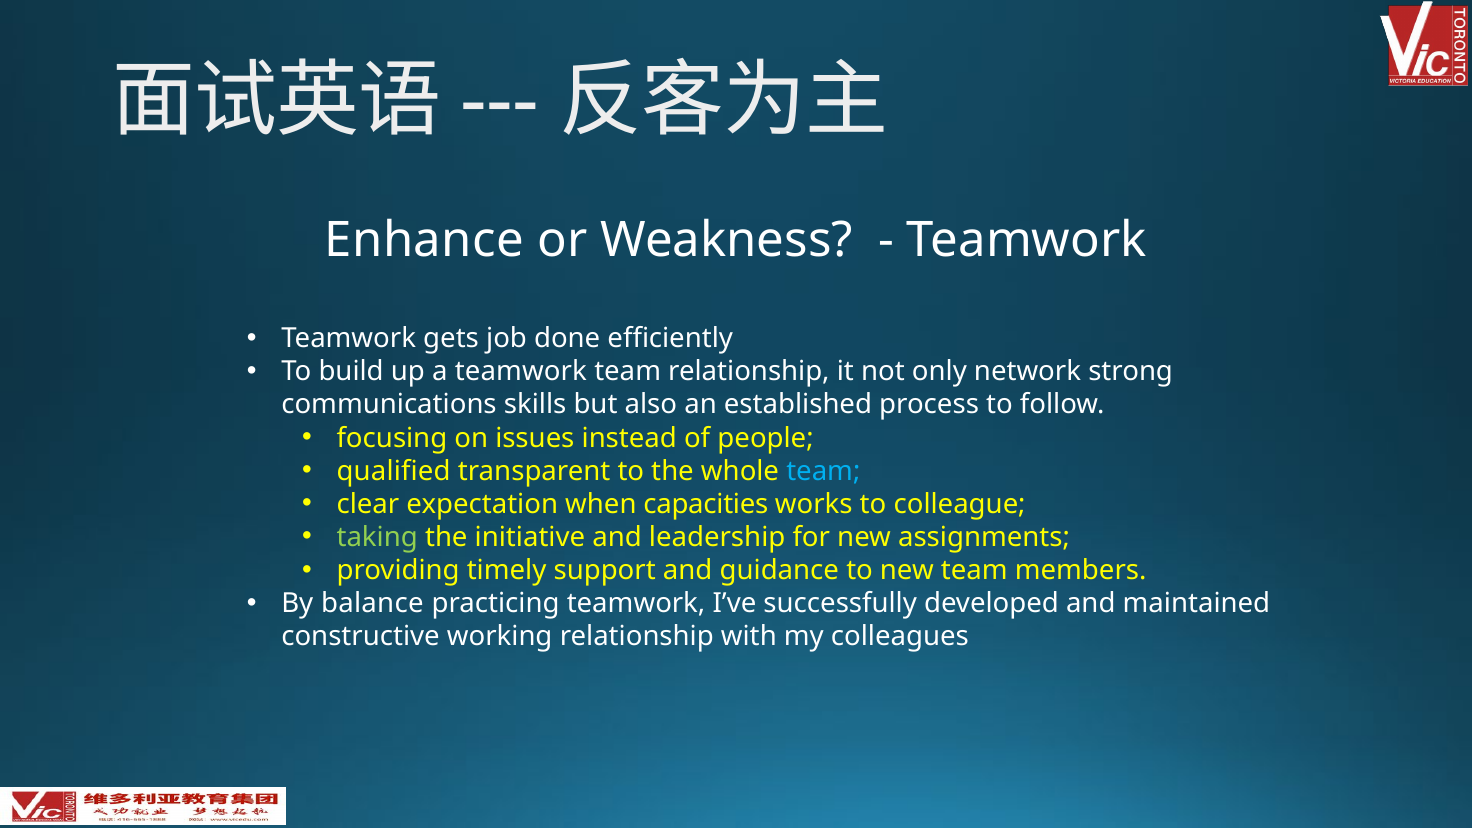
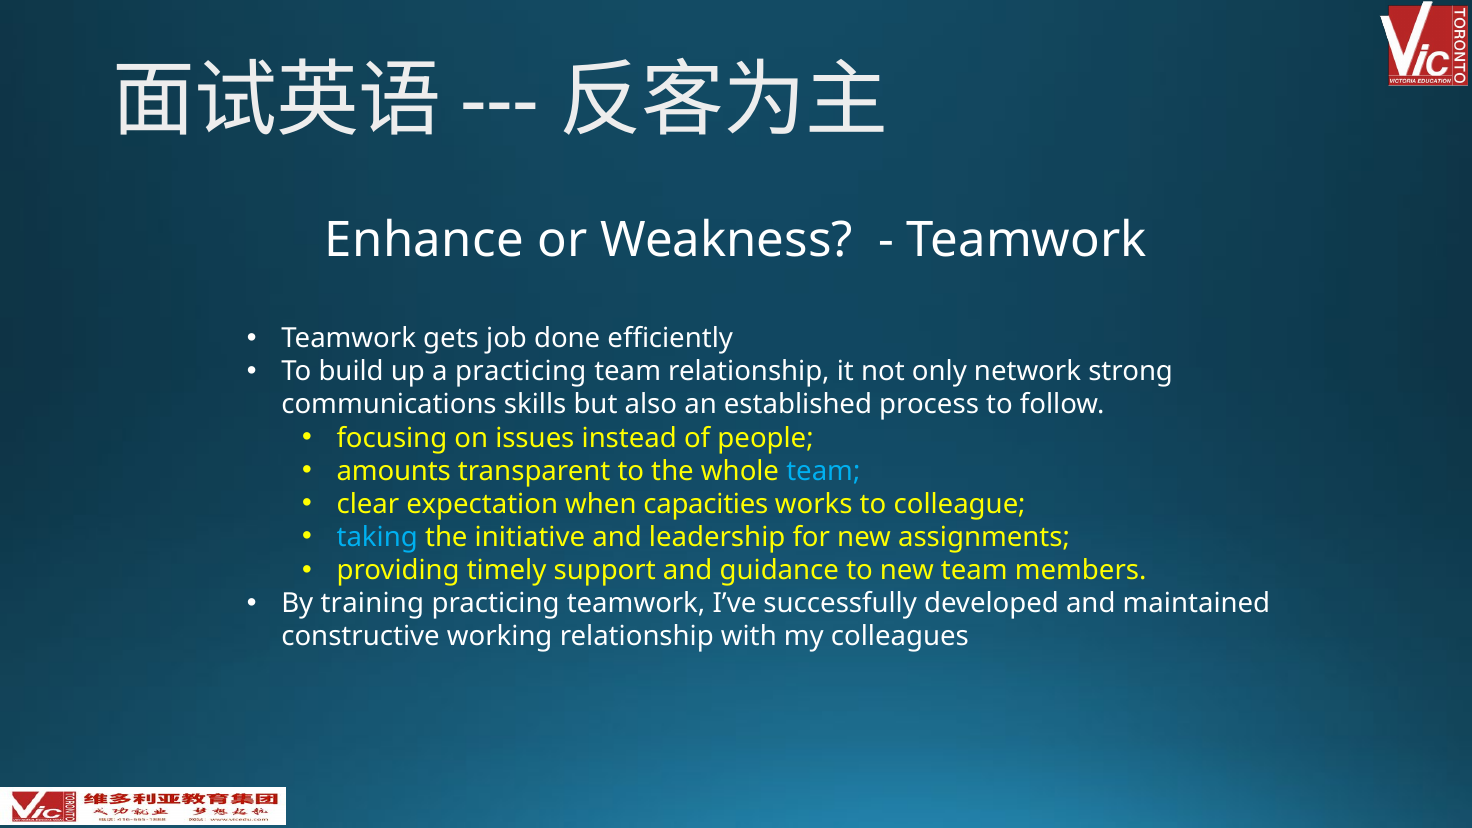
a teamwork: teamwork -> practicing
qualified: qualified -> amounts
taking colour: light green -> light blue
balance: balance -> training
